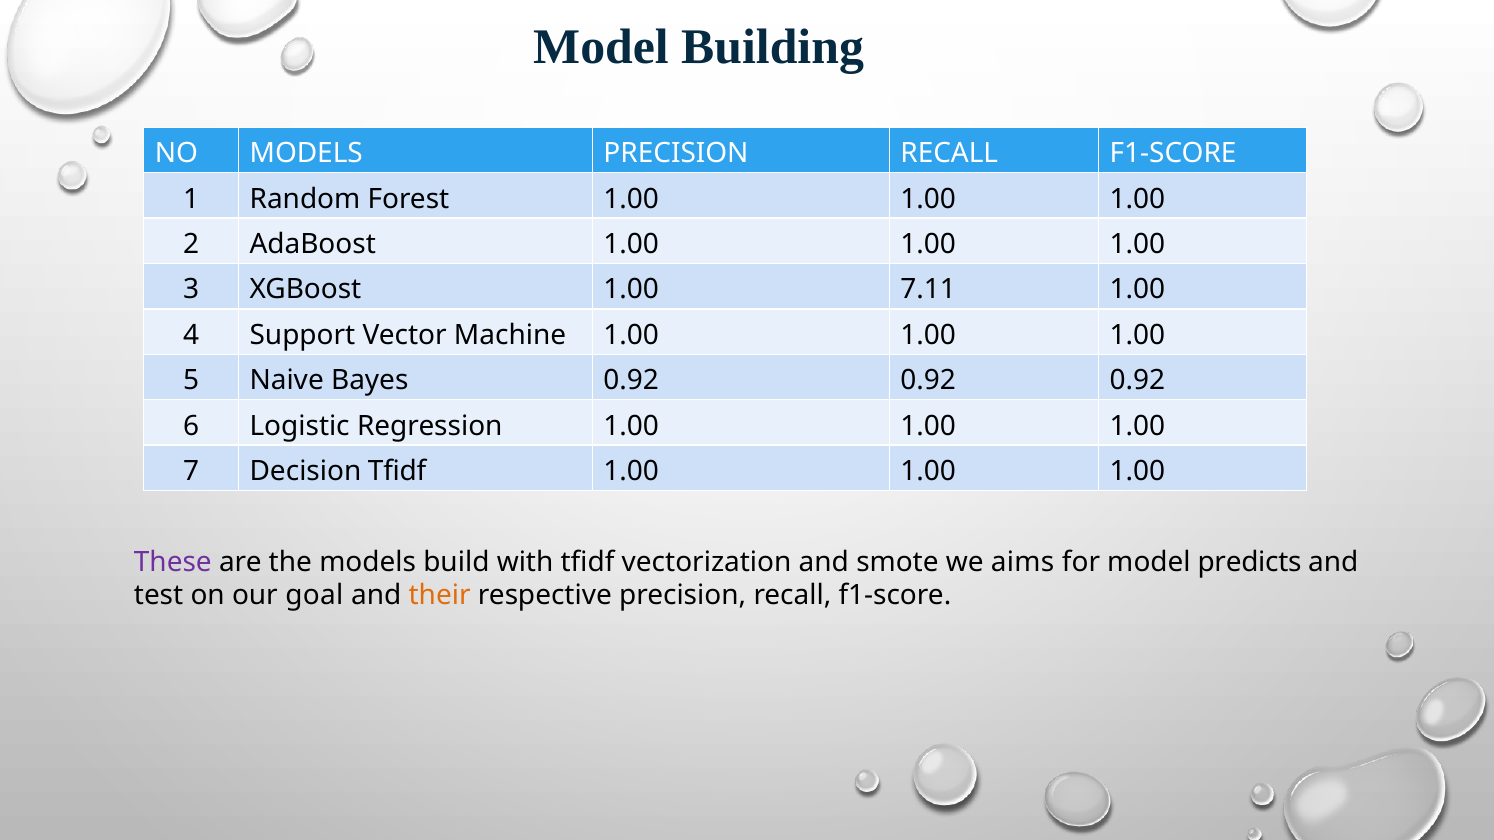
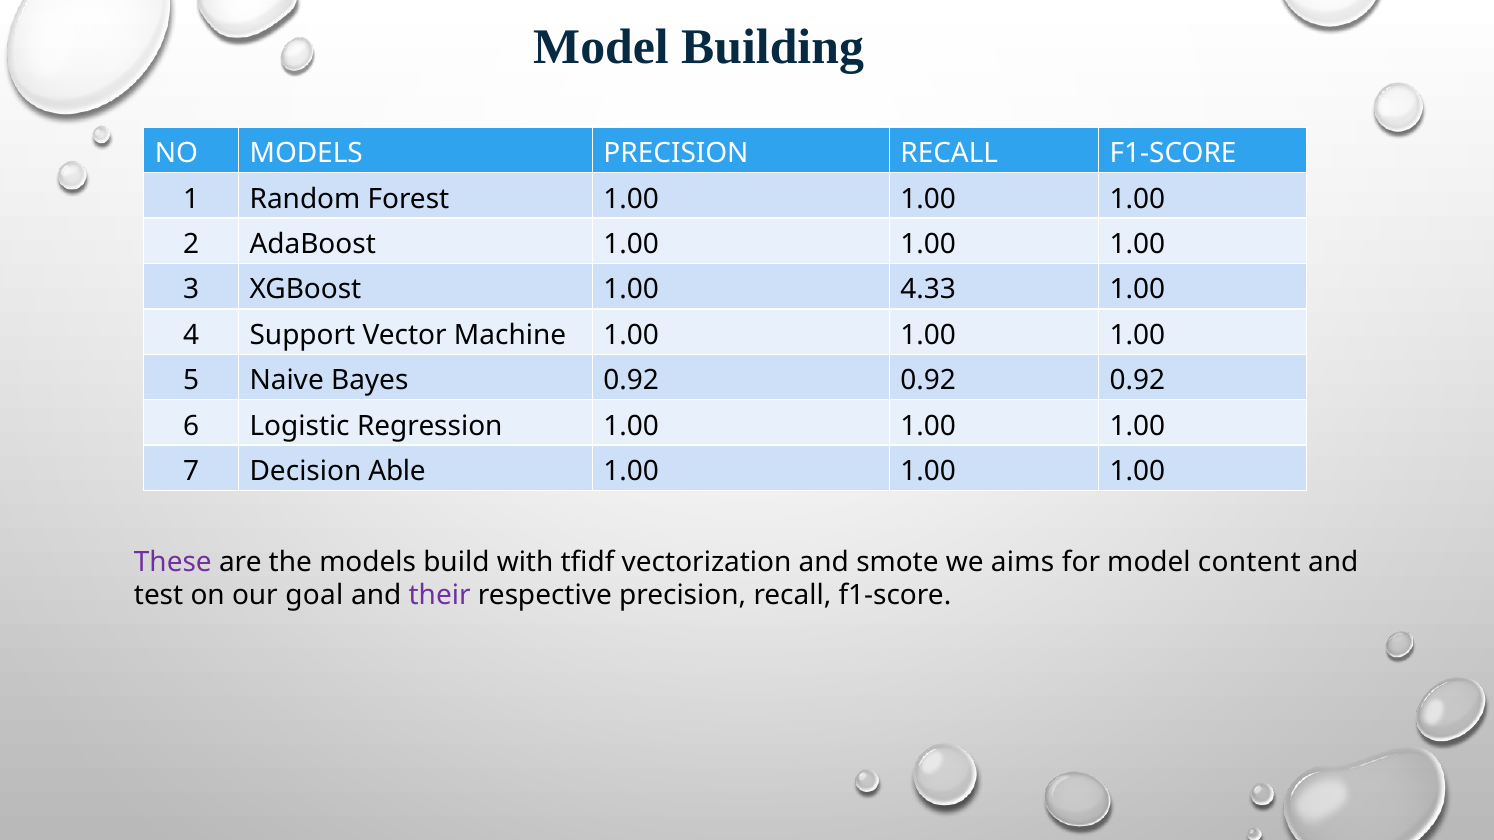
7.11: 7.11 -> 4.33
Decision Tfidf: Tfidf -> Able
predicts: predicts -> content
their colour: orange -> purple
